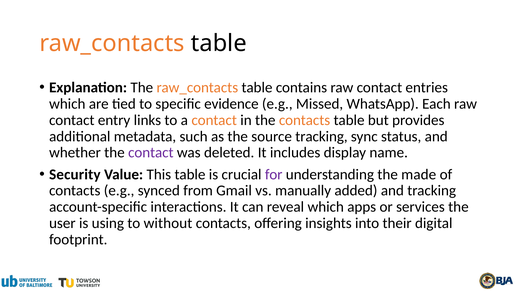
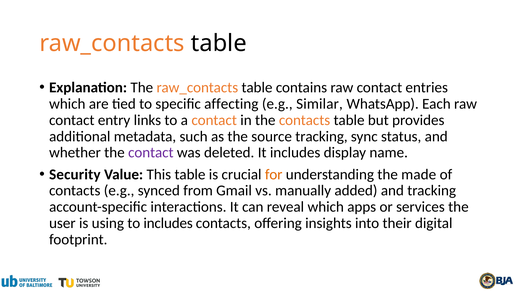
evidence: evidence -> affecting
Missed: Missed -> Similar
for colour: purple -> orange
to without: without -> includes
